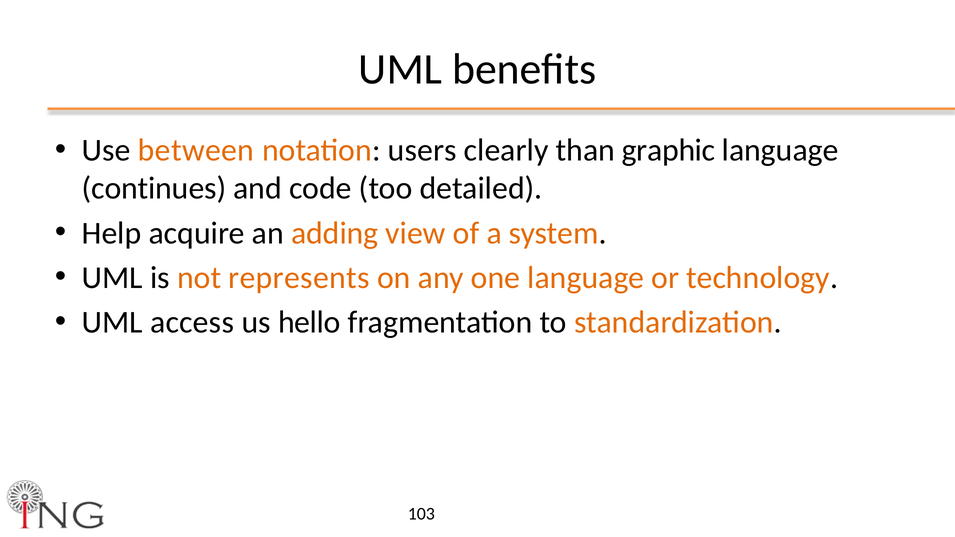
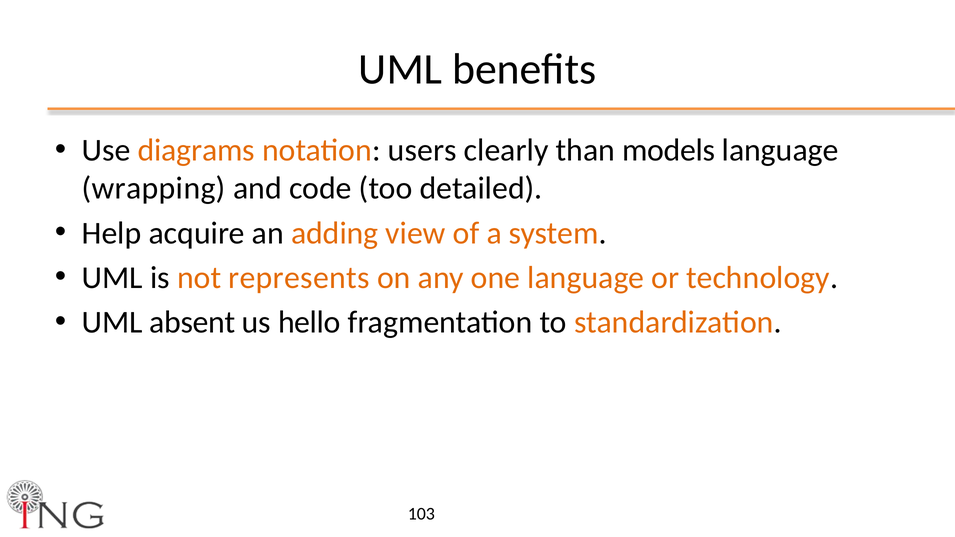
between: between -> diagrams
graphic: graphic -> models
continues: continues -> wrapping
access: access -> absent
